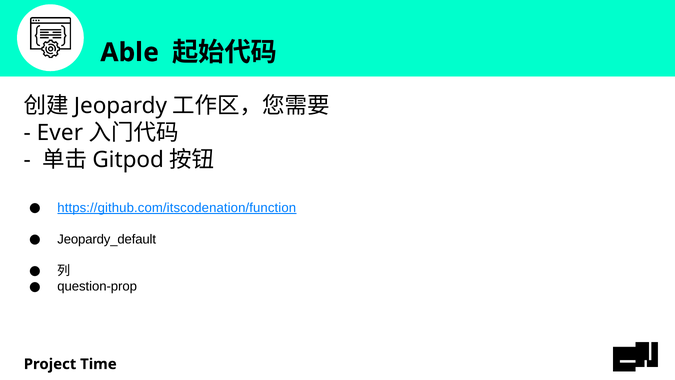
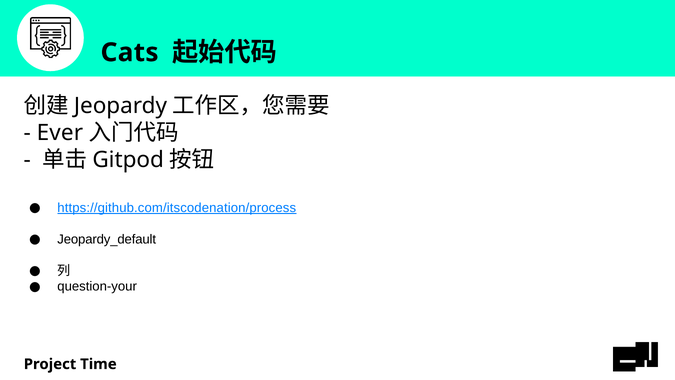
Able: Able -> Cats
https://github.com/itscodenation/function: https://github.com/itscodenation/function -> https://github.com/itscodenation/process
question-prop: question-prop -> question-your
